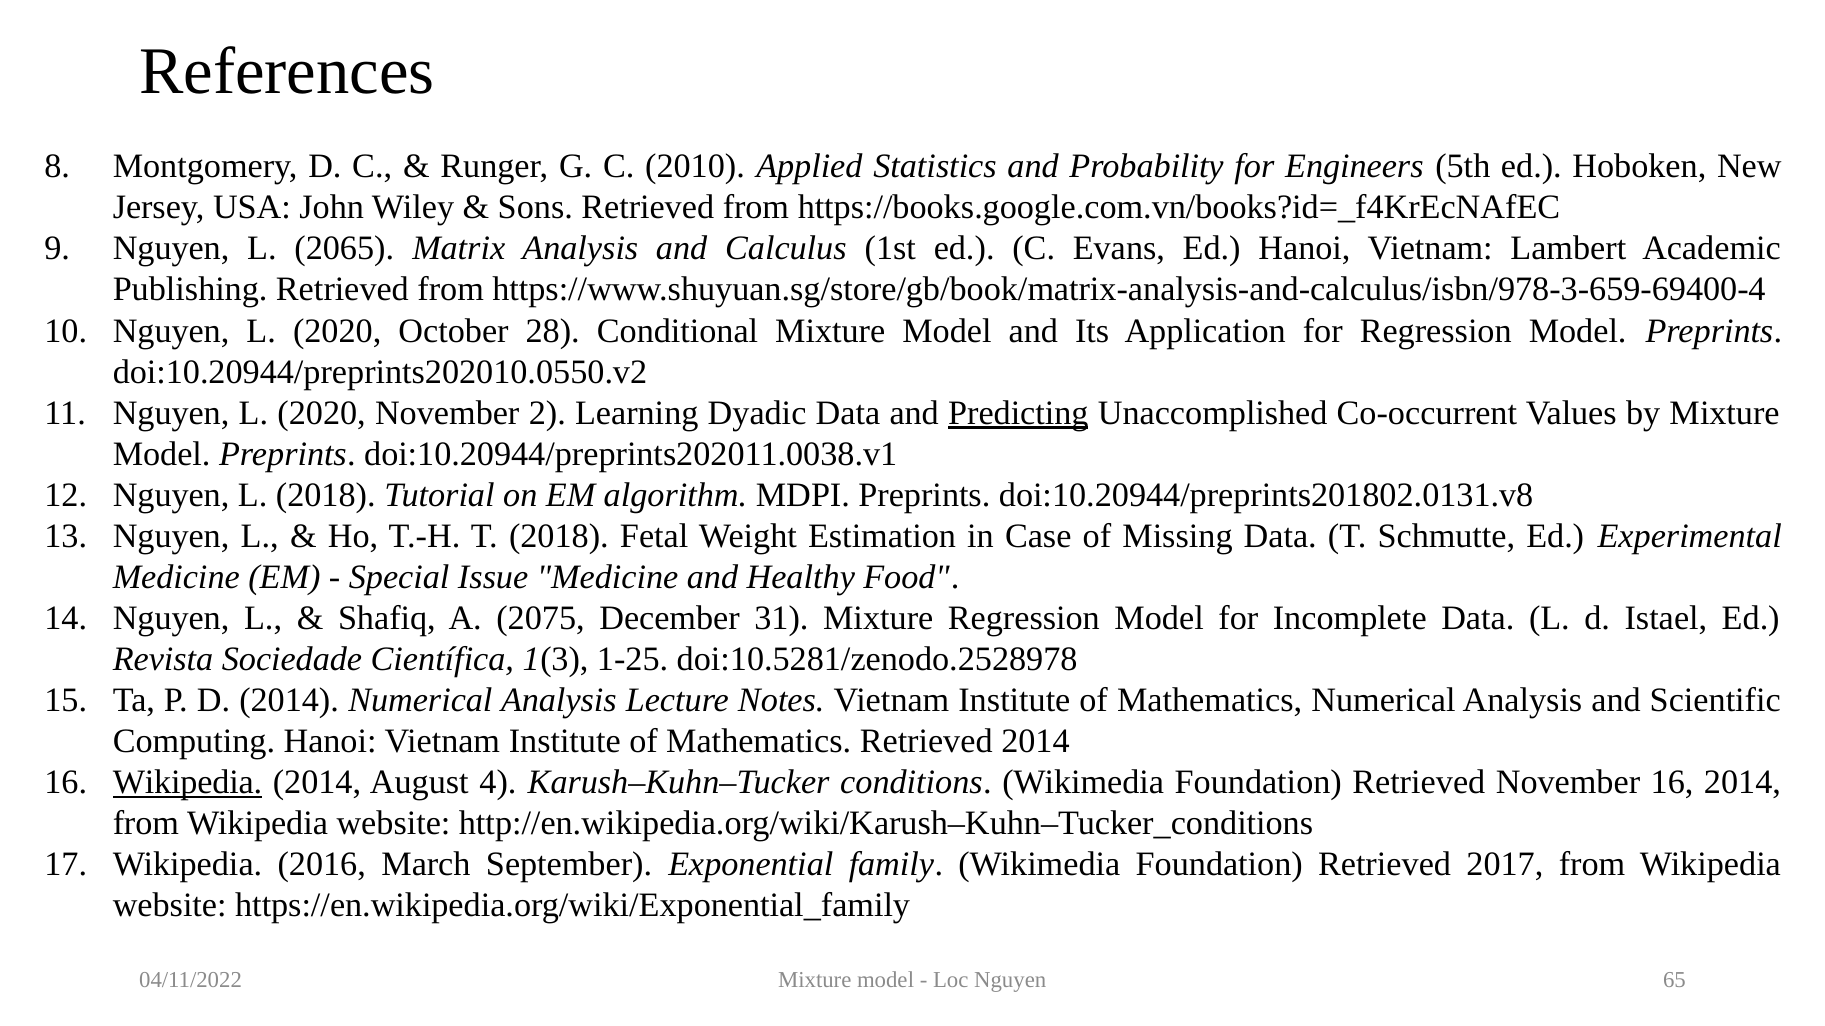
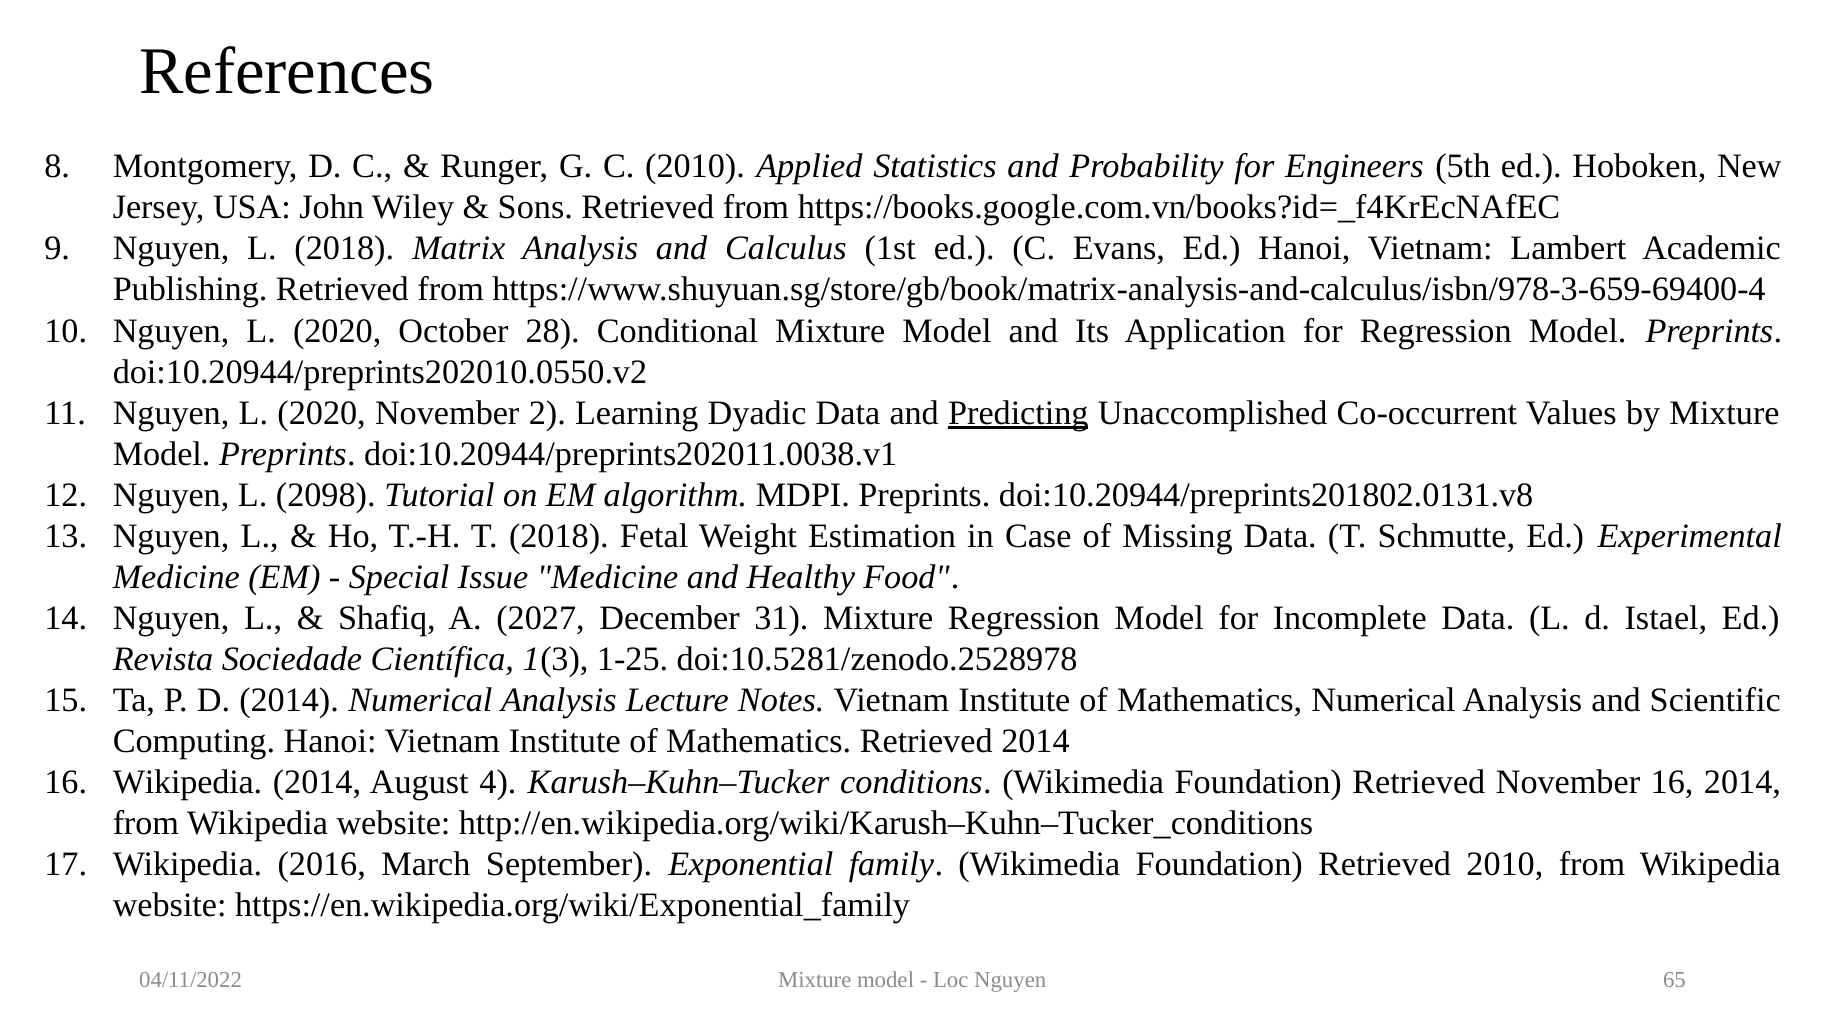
L 2065: 2065 -> 2018
L 2018: 2018 -> 2098
2075: 2075 -> 2027
Wikipedia at (188, 783) underline: present -> none
Retrieved 2017: 2017 -> 2010
